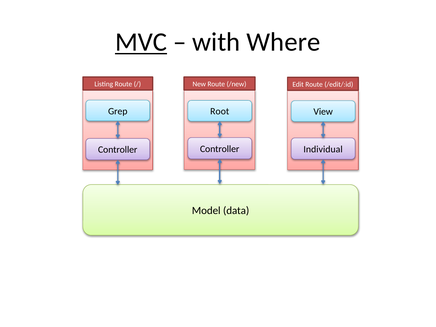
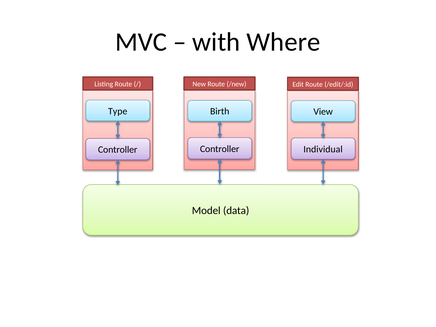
MVC underline: present -> none
Grep: Grep -> Type
Root: Root -> Birth
